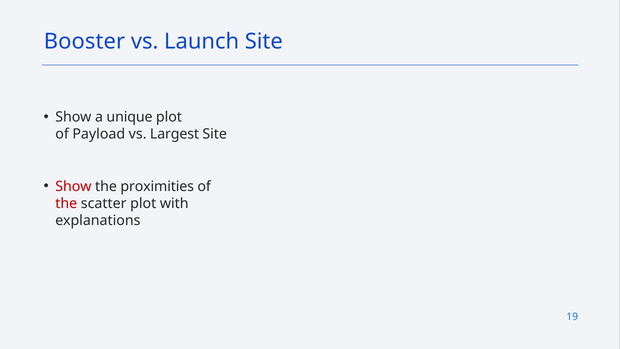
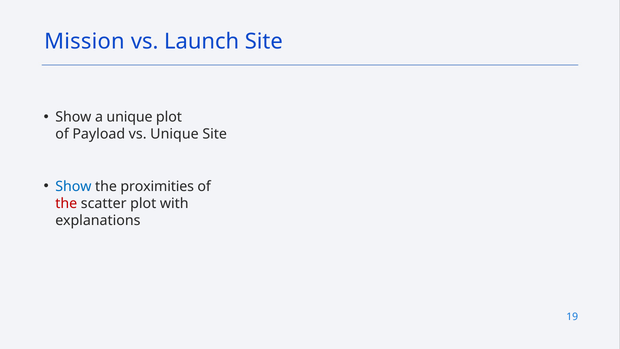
Booster: Booster -> Mission
vs Largest: Largest -> Unique
Show at (73, 186) colour: red -> blue
